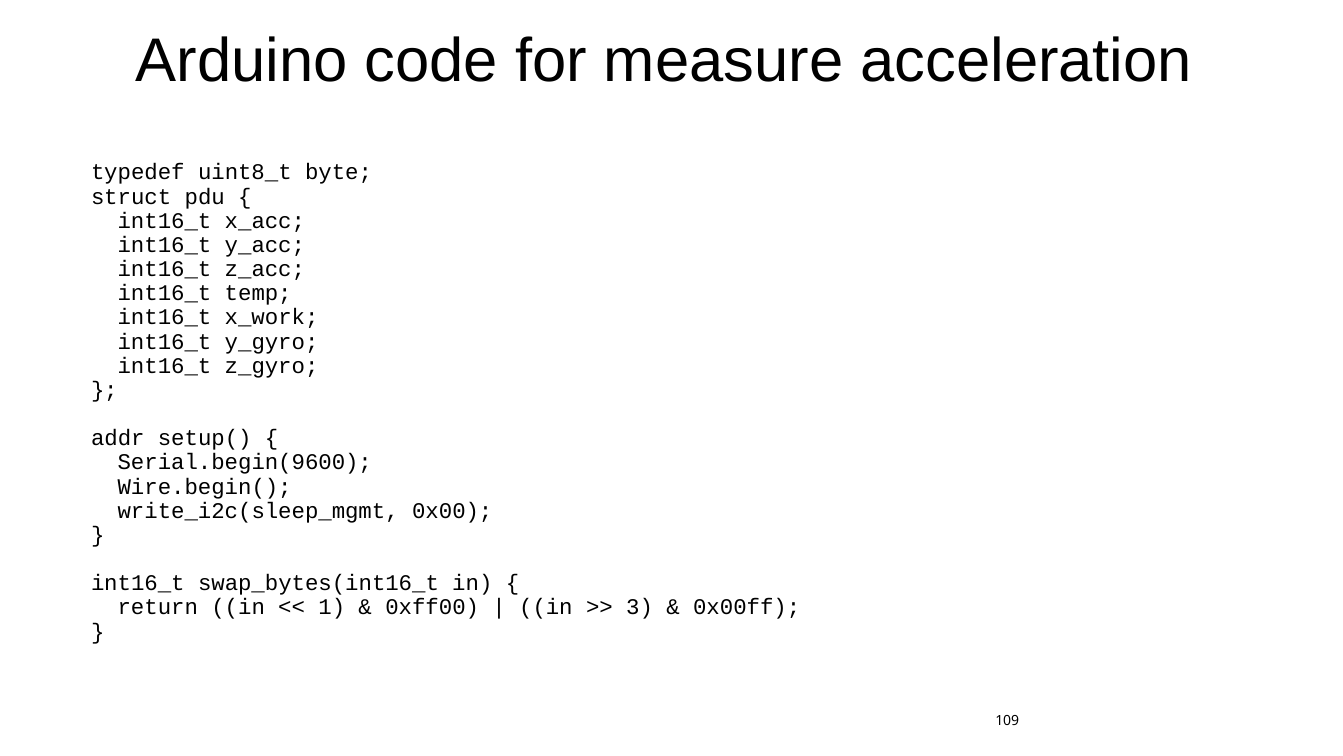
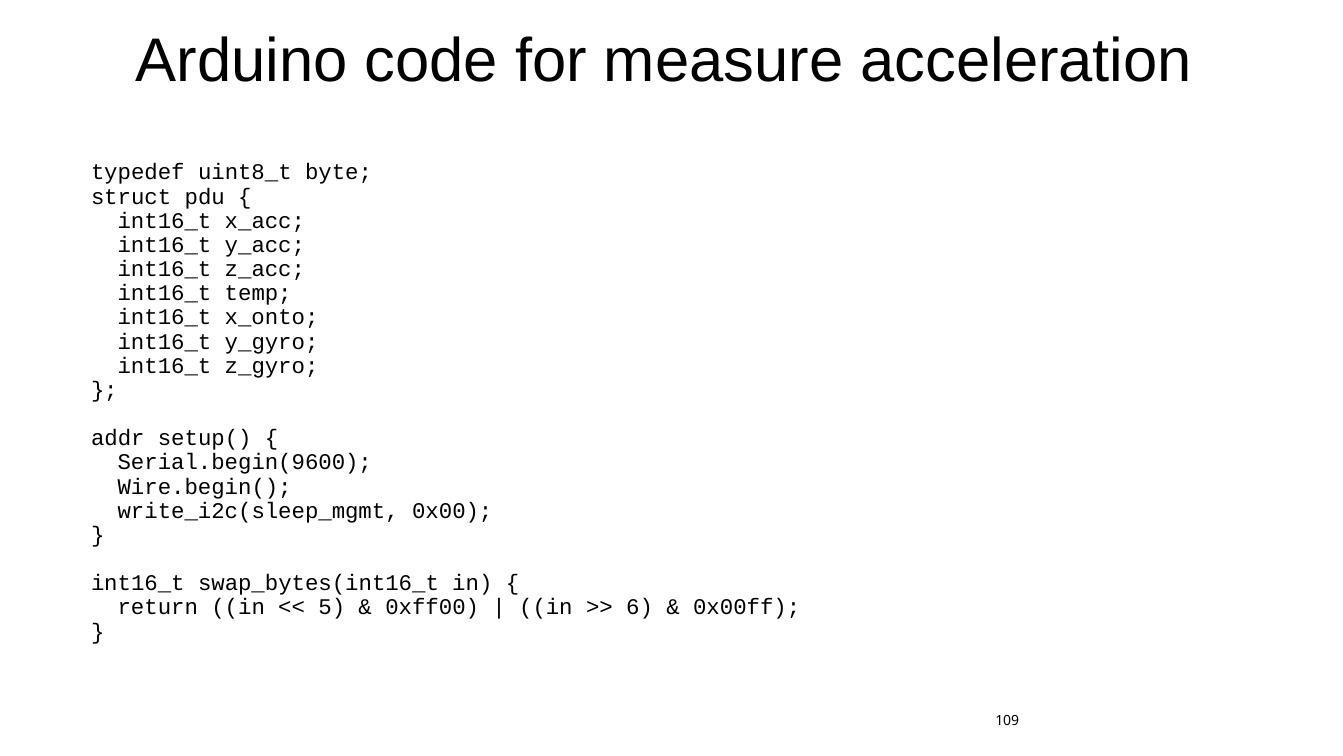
x_work: x_work -> x_onto
1: 1 -> 5
3: 3 -> 6
